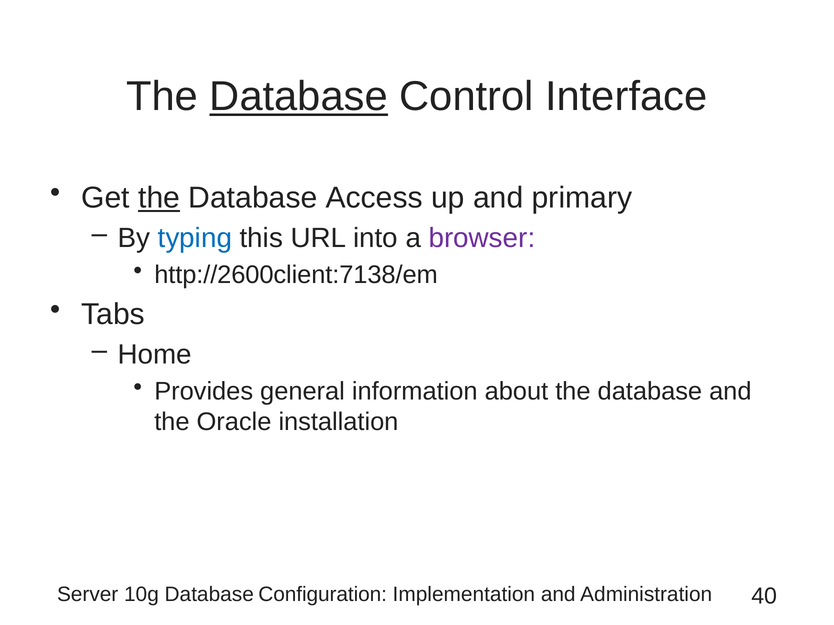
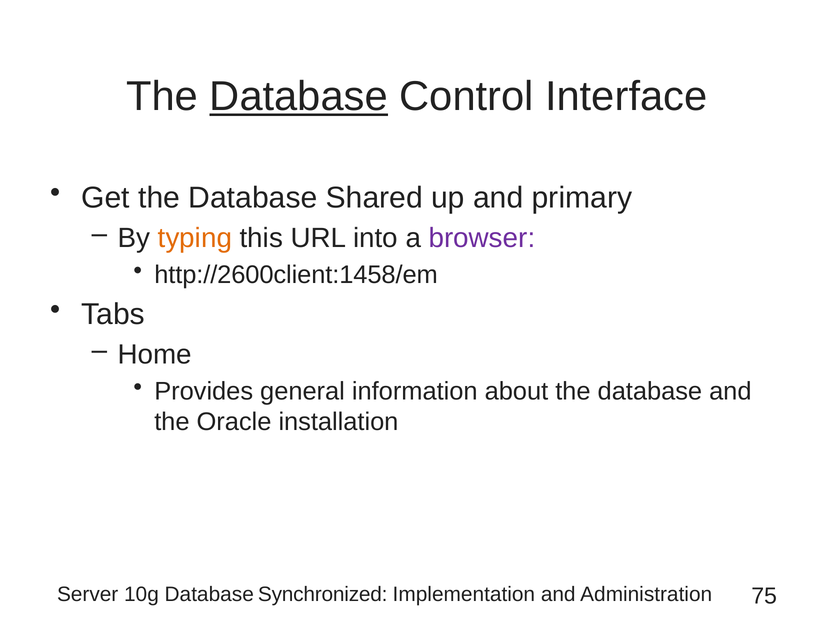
the at (159, 198) underline: present -> none
Access: Access -> Shared
typing colour: blue -> orange
http://2600client:7138/em: http://2600client:7138/em -> http://2600client:1458/em
Configuration: Configuration -> Synchronized
40: 40 -> 75
